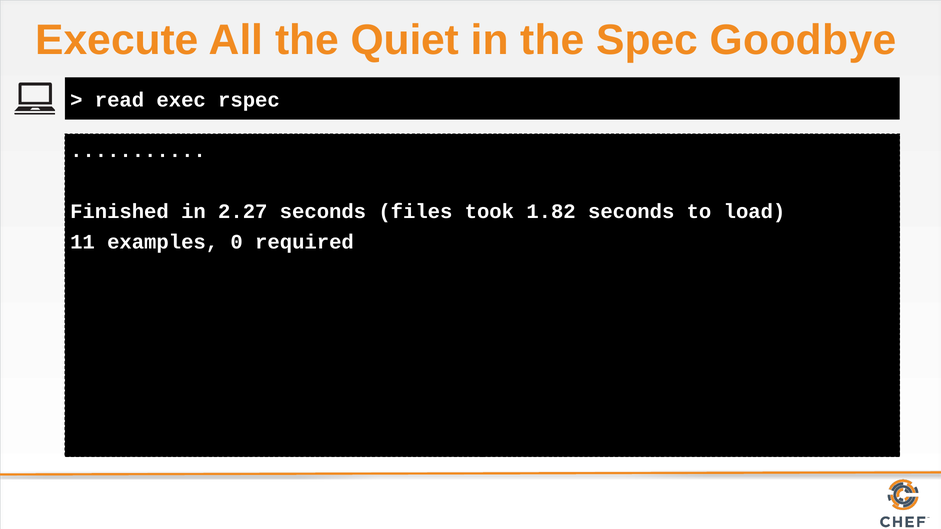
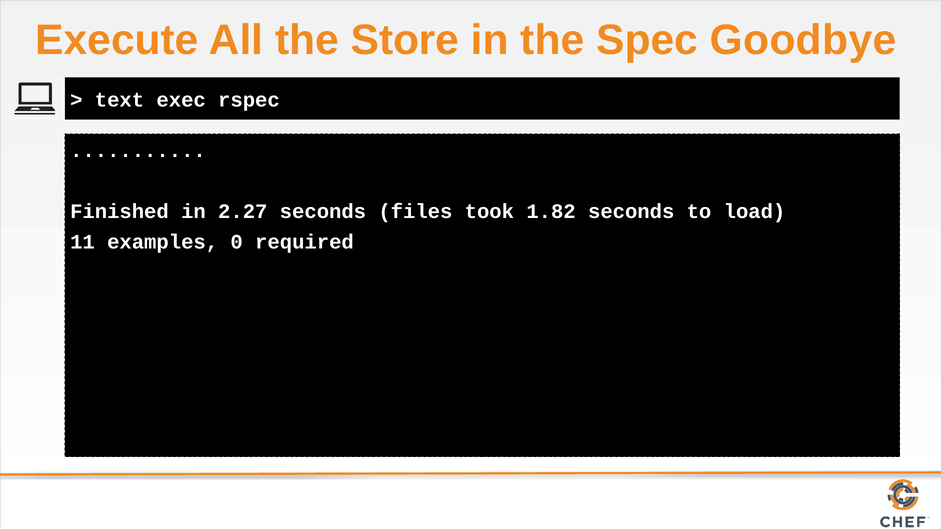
Quiet: Quiet -> Store
read: read -> text
